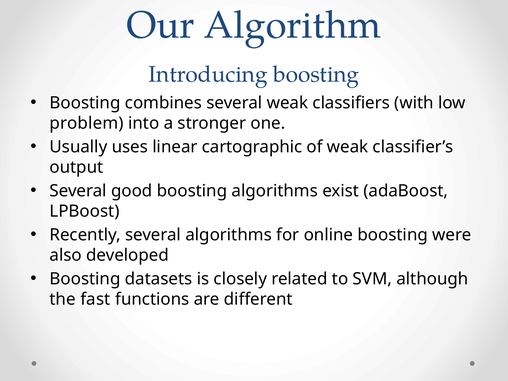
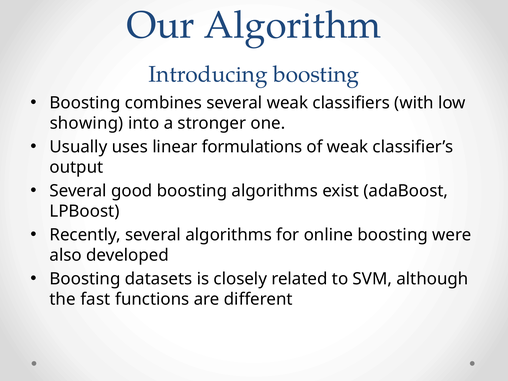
problem: problem -> showing
cartographic: cartographic -> formulations
